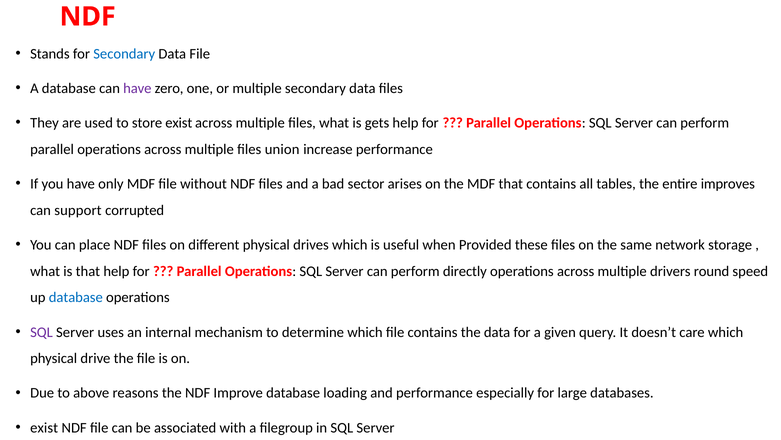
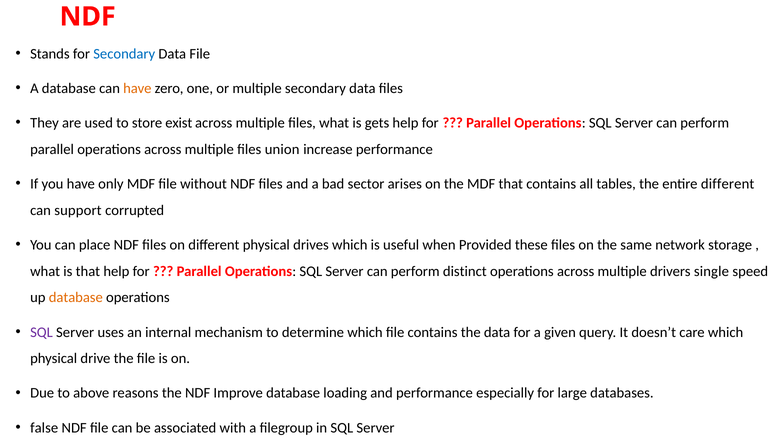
have at (137, 88) colour: purple -> orange
entire improves: improves -> different
directly: directly -> distinct
round: round -> single
database at (76, 297) colour: blue -> orange
exist at (44, 427): exist -> false
